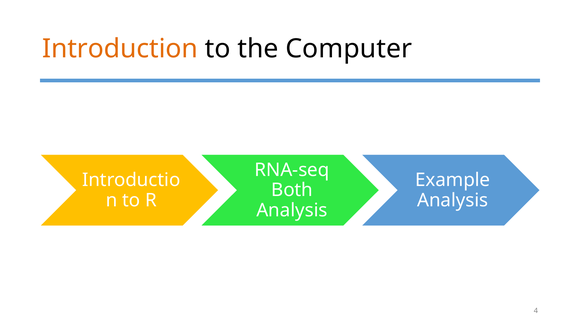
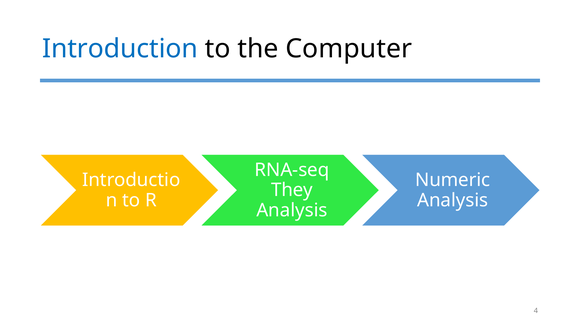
Introduction colour: orange -> blue
Example: Example -> Numeric
Both: Both -> They
